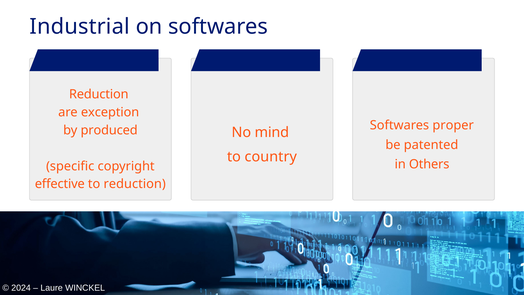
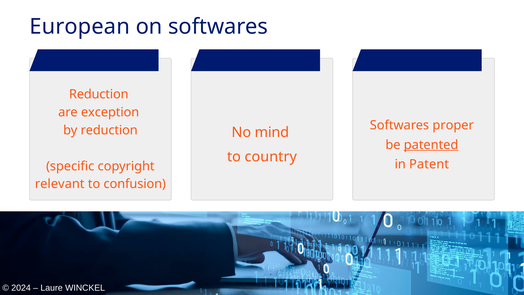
Industrial: Industrial -> European
by produced: produced -> reduction
patented underline: none -> present
Others: Others -> Patent
effective: effective -> relevant
to reduction: reduction -> confusion
